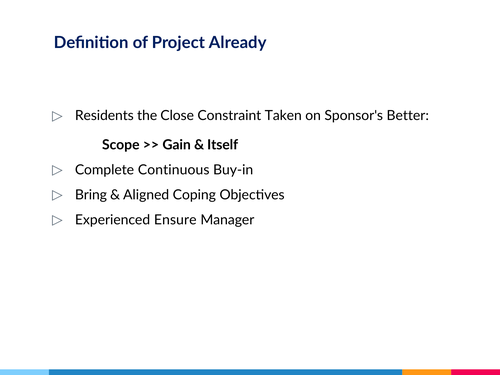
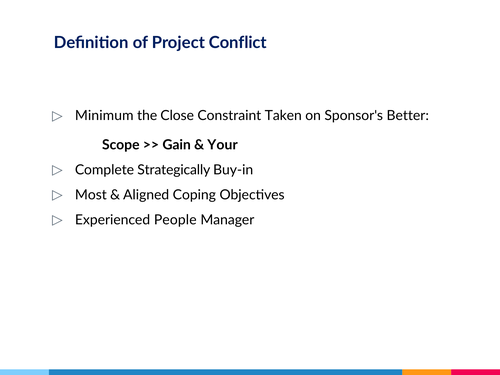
Already: Already -> Conflict
Residents: Residents -> Minimum
Itself: Itself -> Your
Continuous: Continuous -> Strategically
Bring: Bring -> Most
Ensure: Ensure -> People
